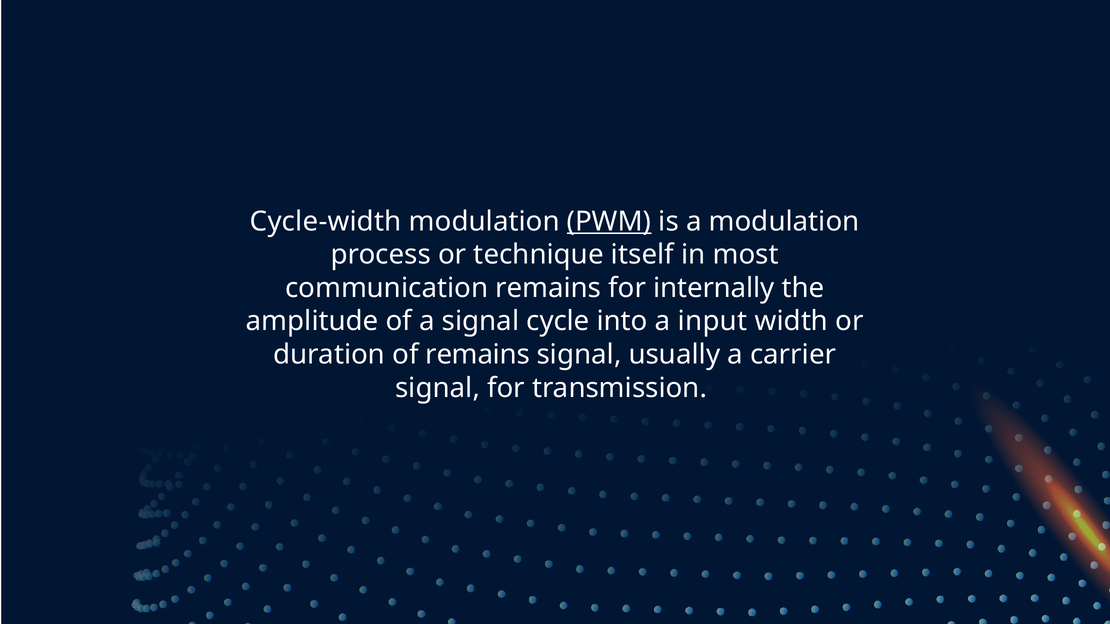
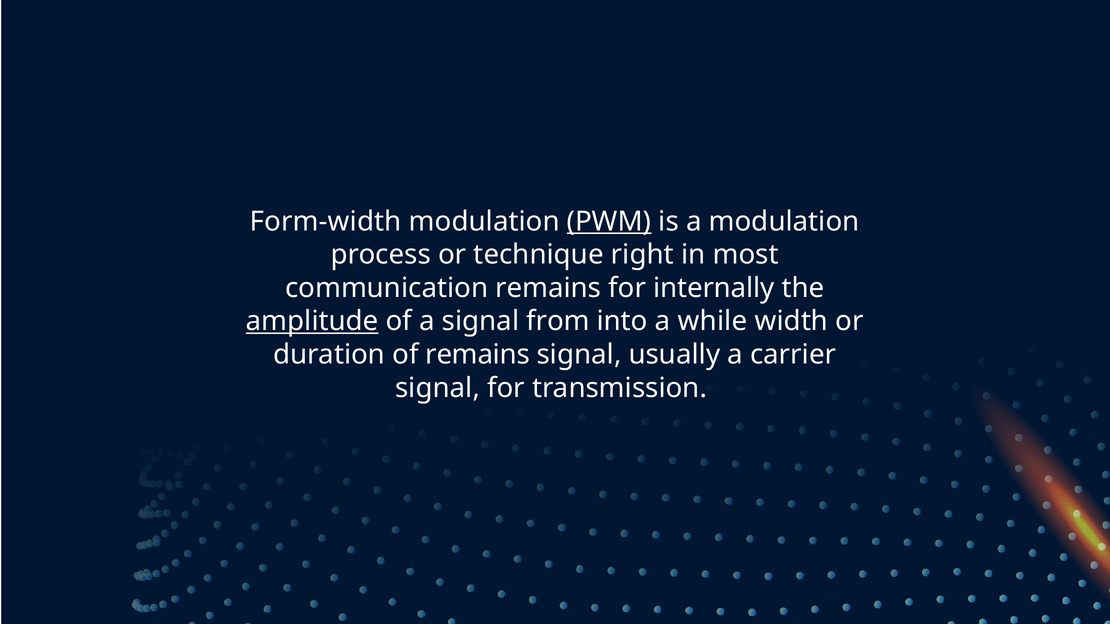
Cycle-width: Cycle-width -> Form-width
itself: itself -> right
amplitude underline: none -> present
cycle: cycle -> from
input: input -> while
